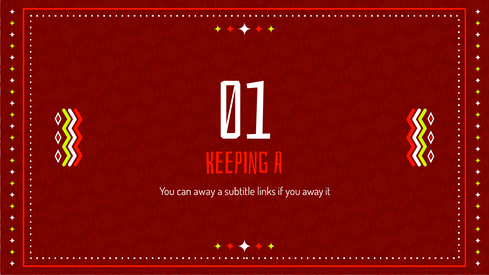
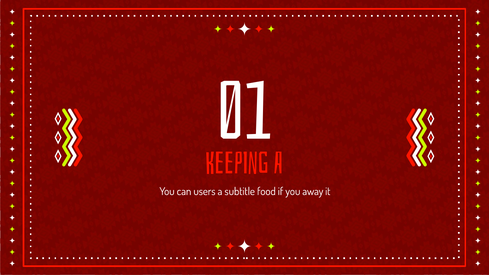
can away: away -> users
links: links -> food
